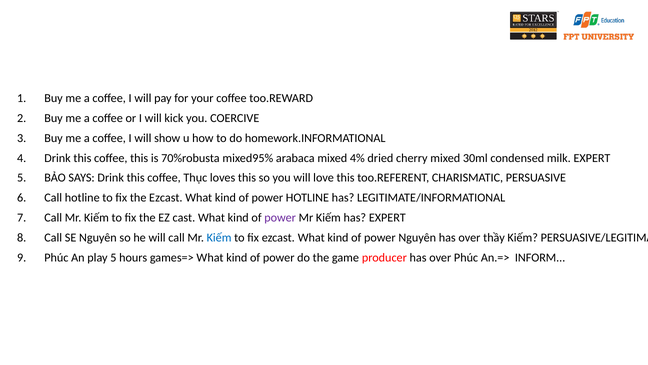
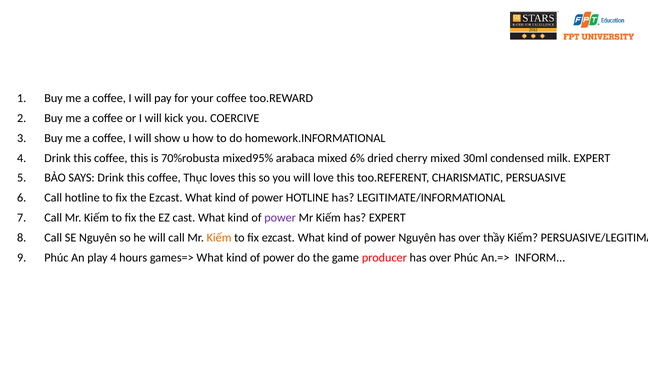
4%: 4% -> 6%
Kiếm at (219, 237) colour: blue -> orange
play 5: 5 -> 4
